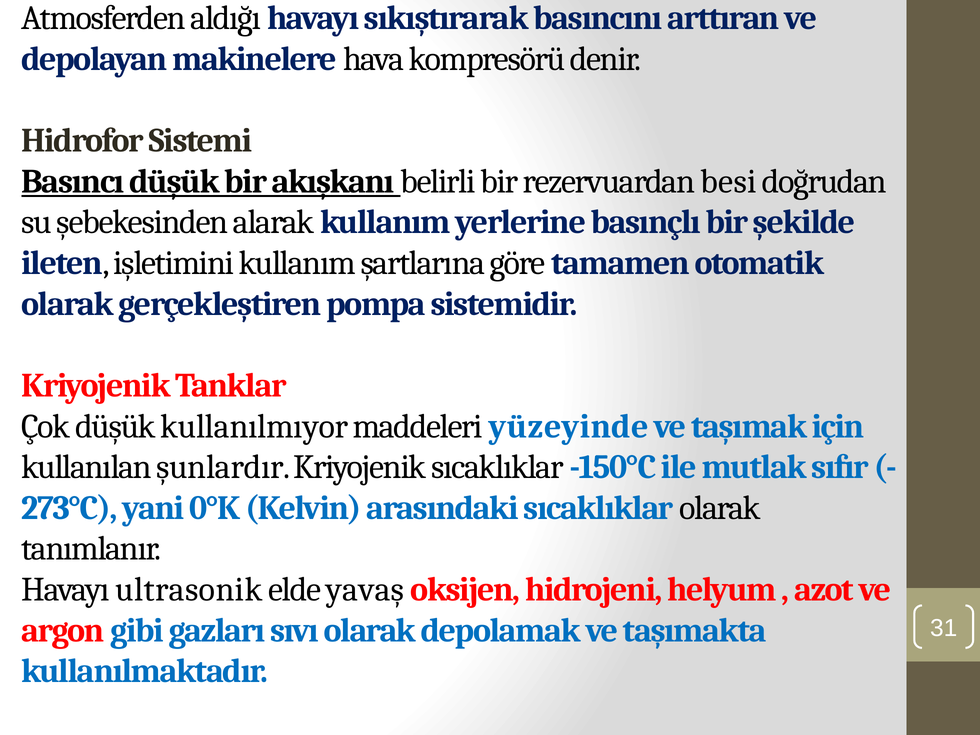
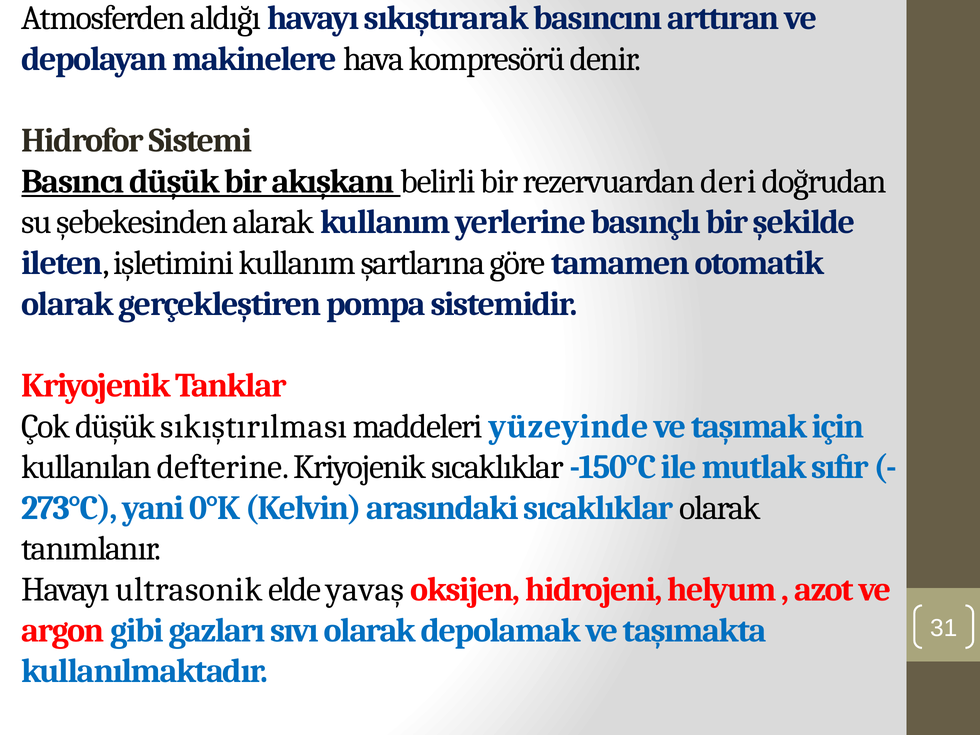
besi: besi -> deri
kullanılmıyor: kullanılmıyor -> sıkıştırılması
şunlardır: şunlardır -> defterine
